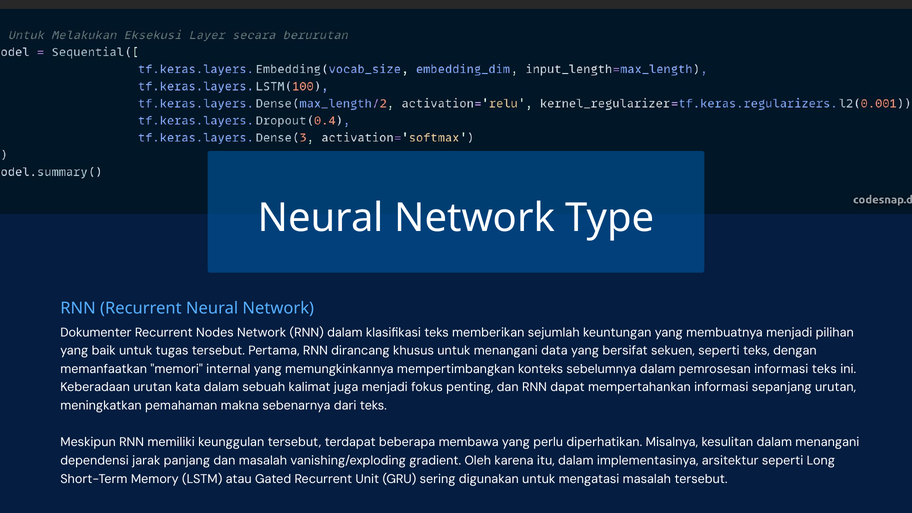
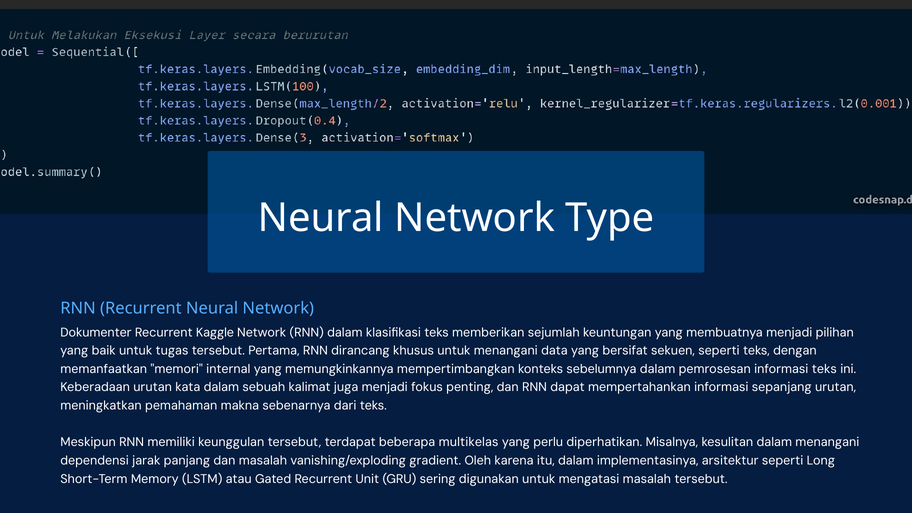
Nodes: Nodes -> Kaggle
membawa: membawa -> multikelas
